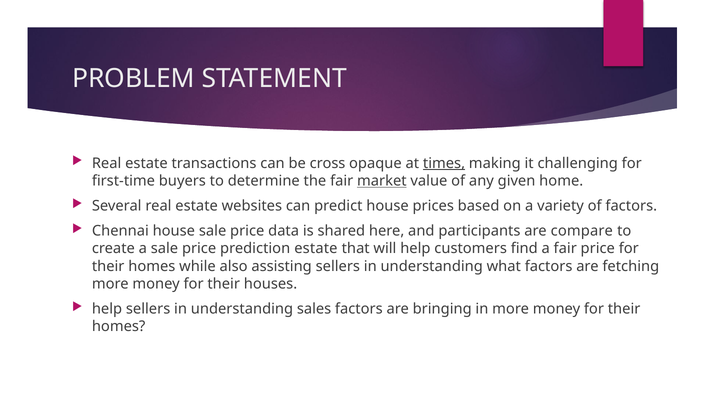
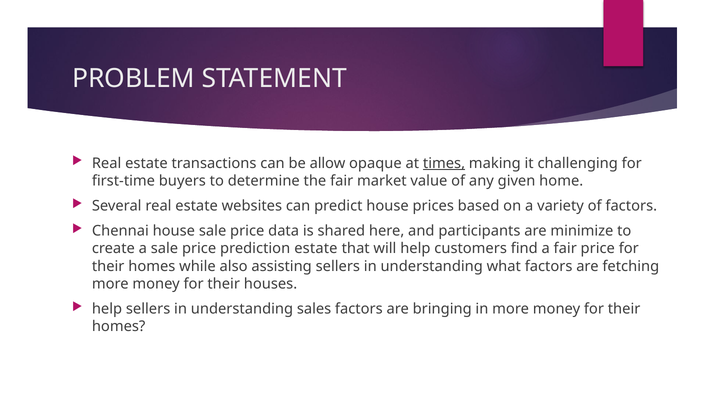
cross: cross -> allow
market underline: present -> none
compare: compare -> minimize
